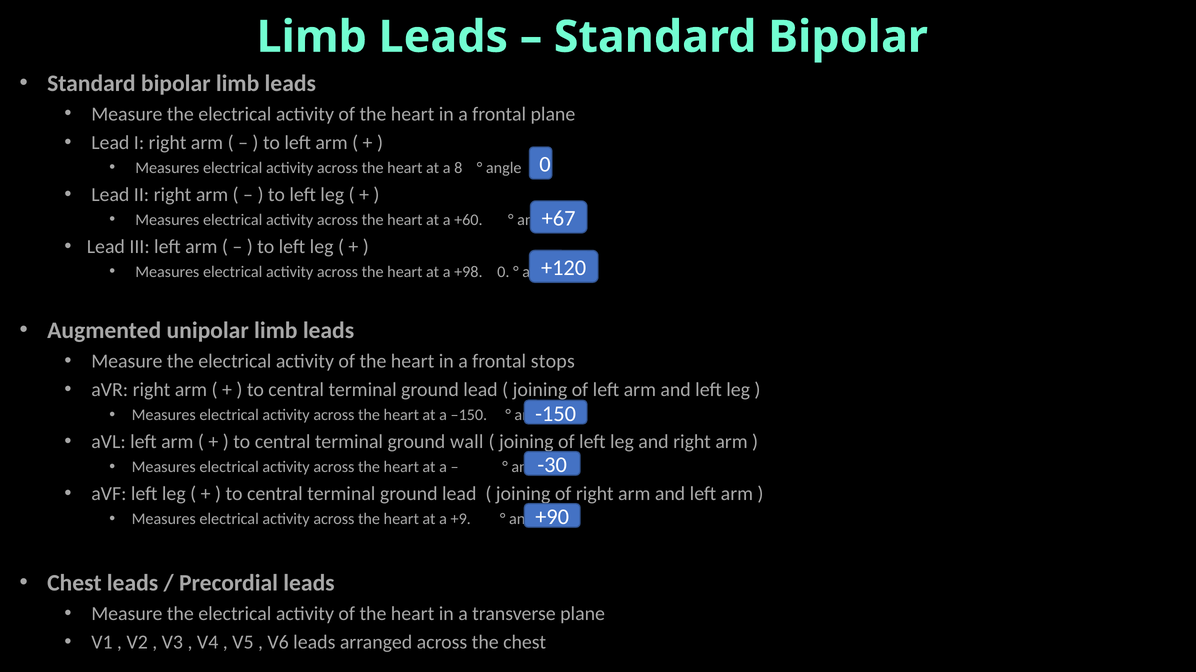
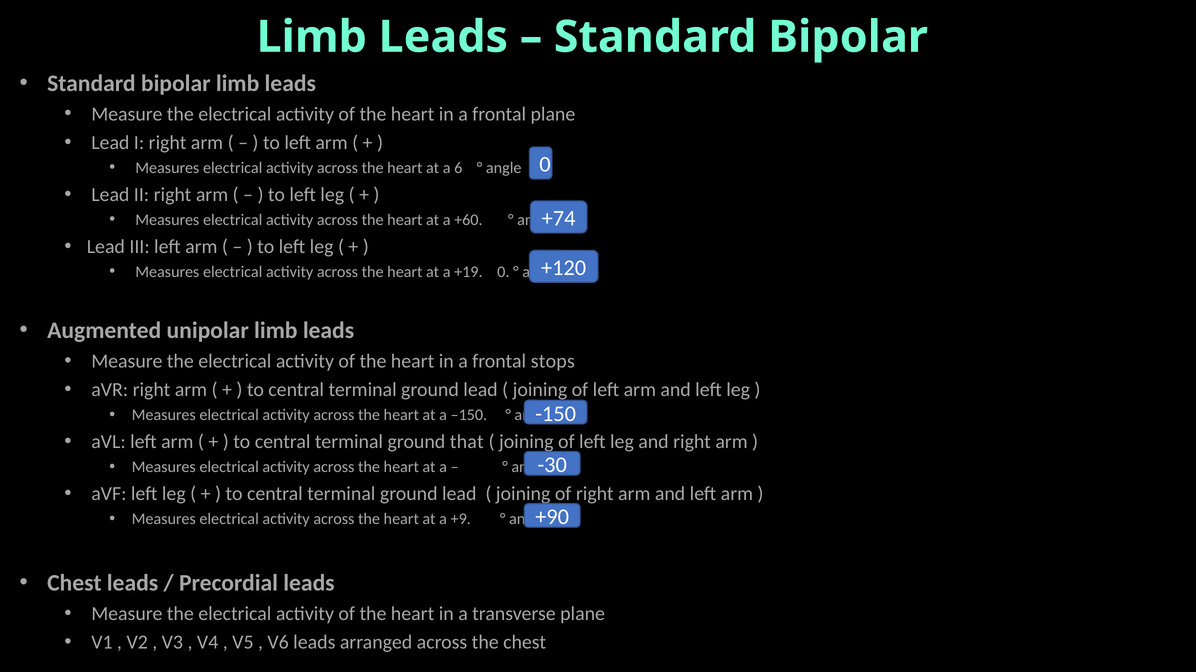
8: 8 -> 6
+67: +67 -> +74
+98: +98 -> +19
wall: wall -> that
